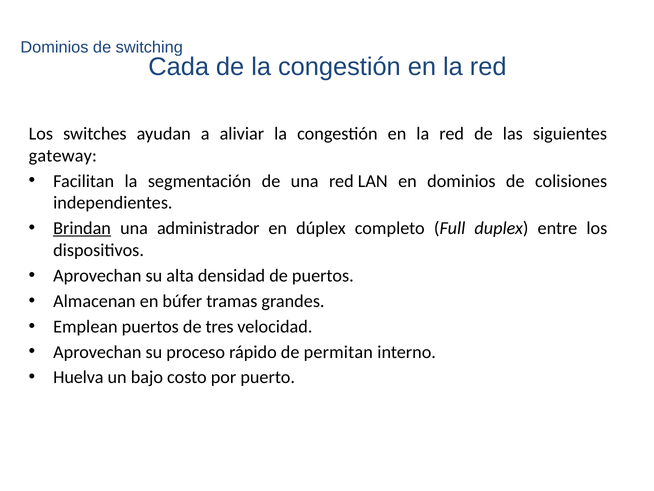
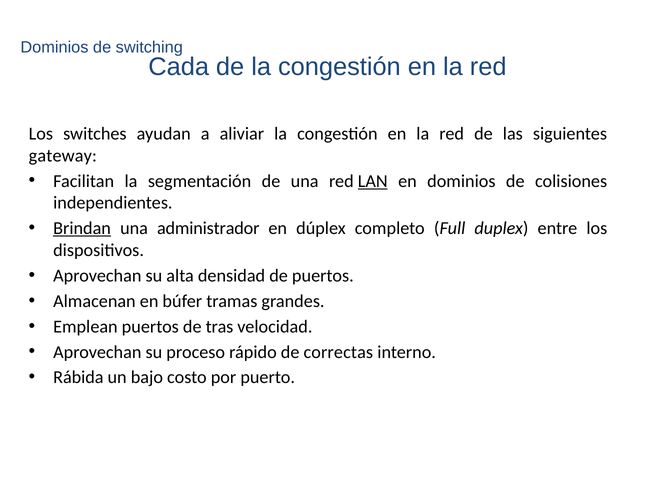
LAN underline: none -> present
tres: tres -> tras
permitan: permitan -> correctas
Huelva: Huelva -> Rábida
